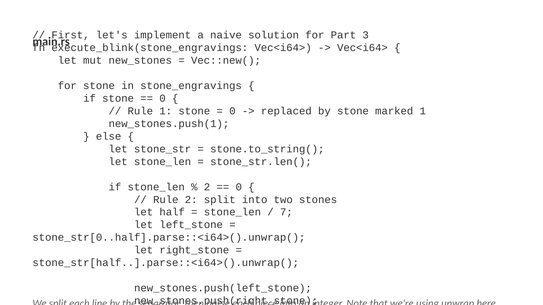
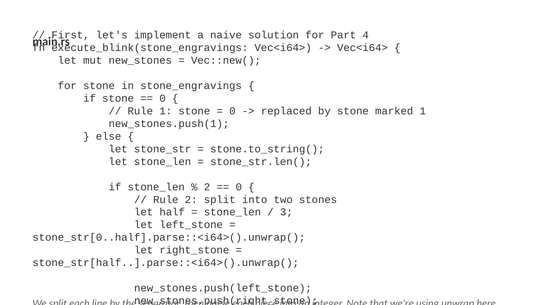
Part 3: 3 -> 4
7 at (286, 212): 7 -> 3
